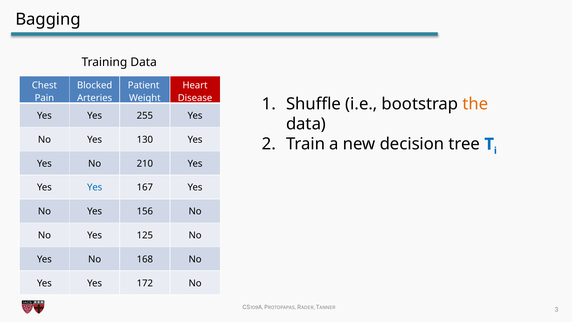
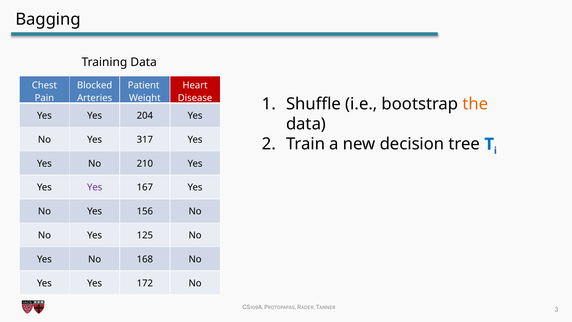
255: 255 -> 204
130: 130 -> 317
Yes at (95, 187) colour: blue -> purple
